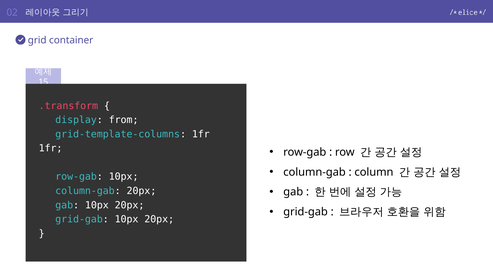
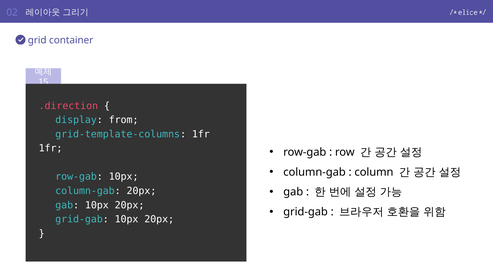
.transform: .transform -> .direction
